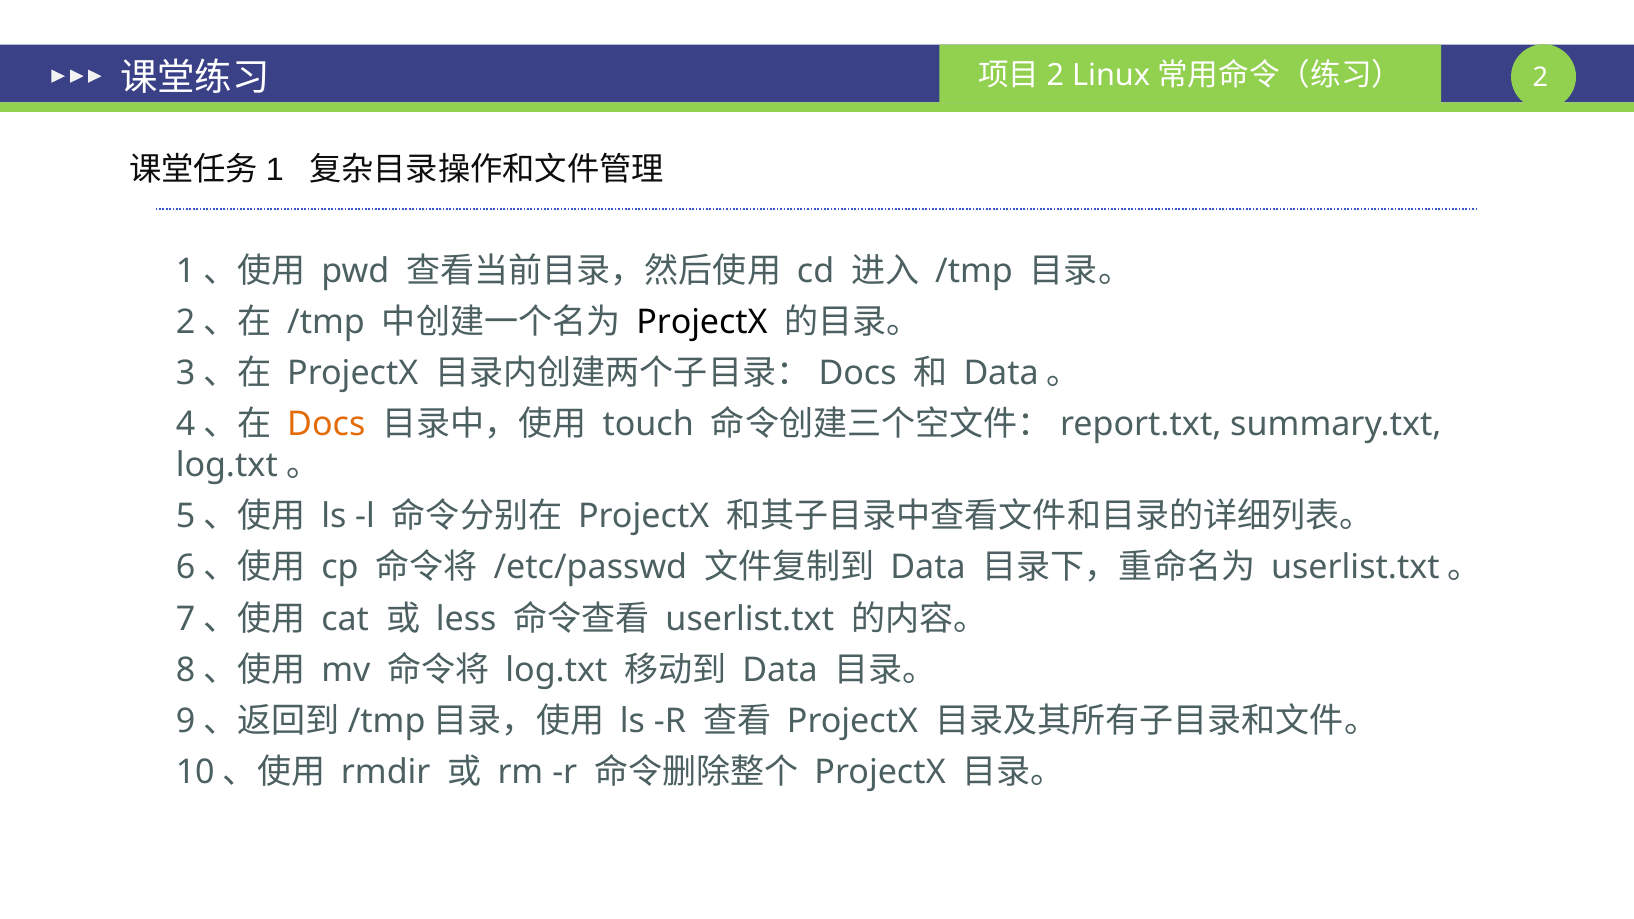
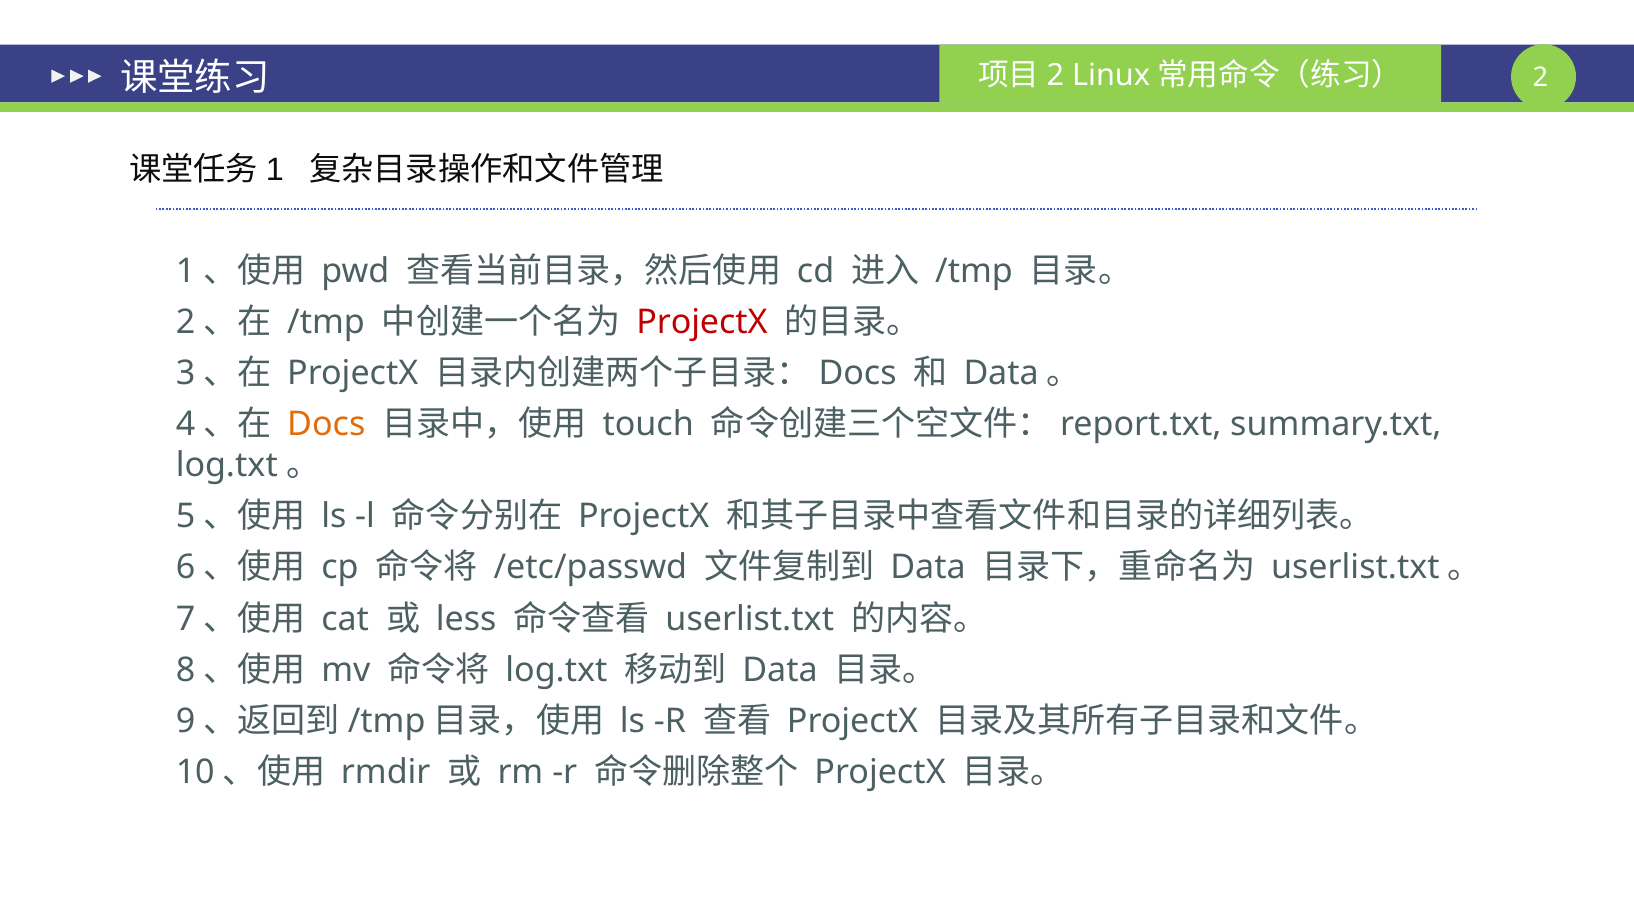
ProjectX at (702, 323) colour: black -> red
